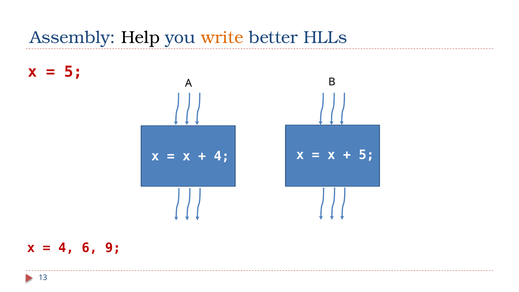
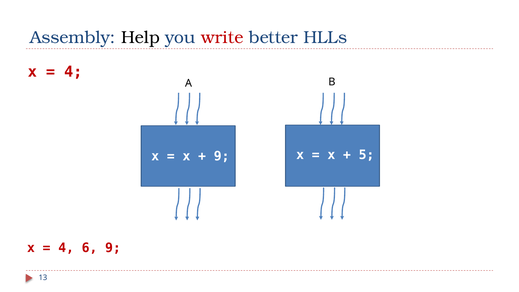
write colour: orange -> red
5 at (73, 72): 5 -> 4
4 at (222, 156): 4 -> 9
